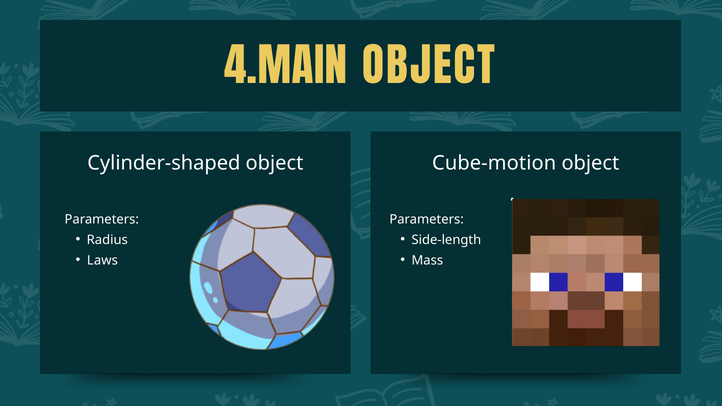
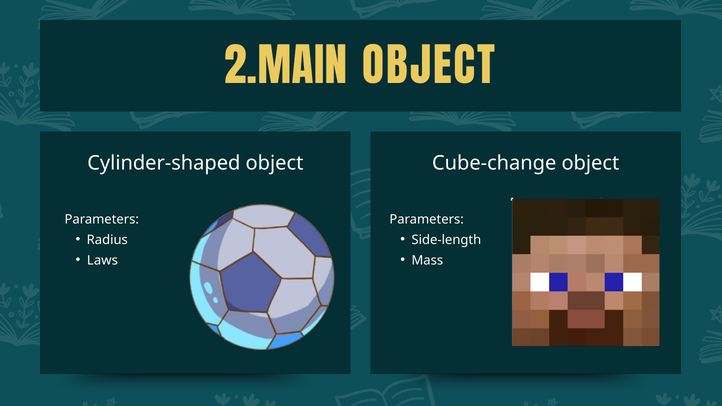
4.MAIN: 4.MAIN -> 2.MAIN
Cube-motion: Cube-motion -> Cube-change
